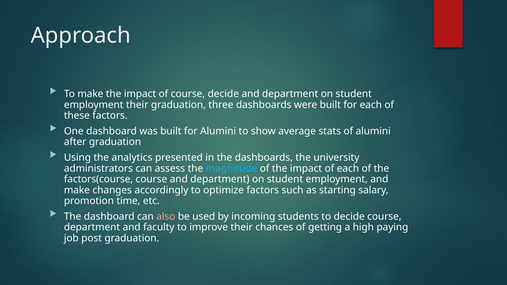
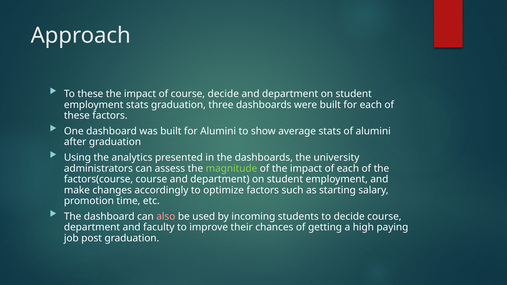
To make: make -> these
employment their: their -> stats
magnitude colour: light blue -> light green
